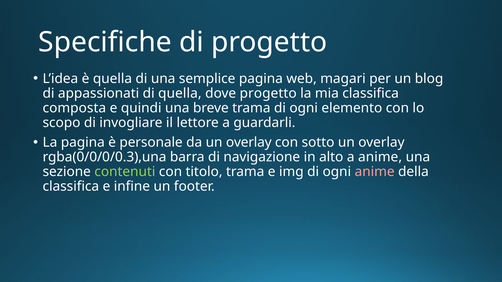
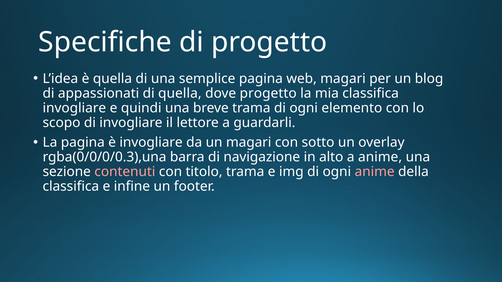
composta at (74, 108): composta -> invogliare
è personale: personale -> invogliare
da un overlay: overlay -> magari
contenuti colour: light green -> pink
